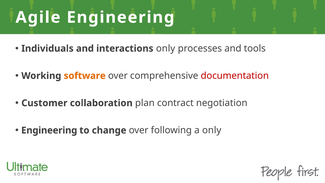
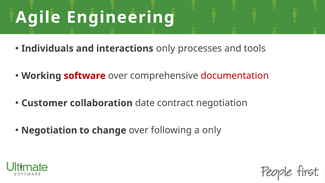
software colour: orange -> red
plan: plan -> date
Engineering at (49, 130): Engineering -> Negotiation
